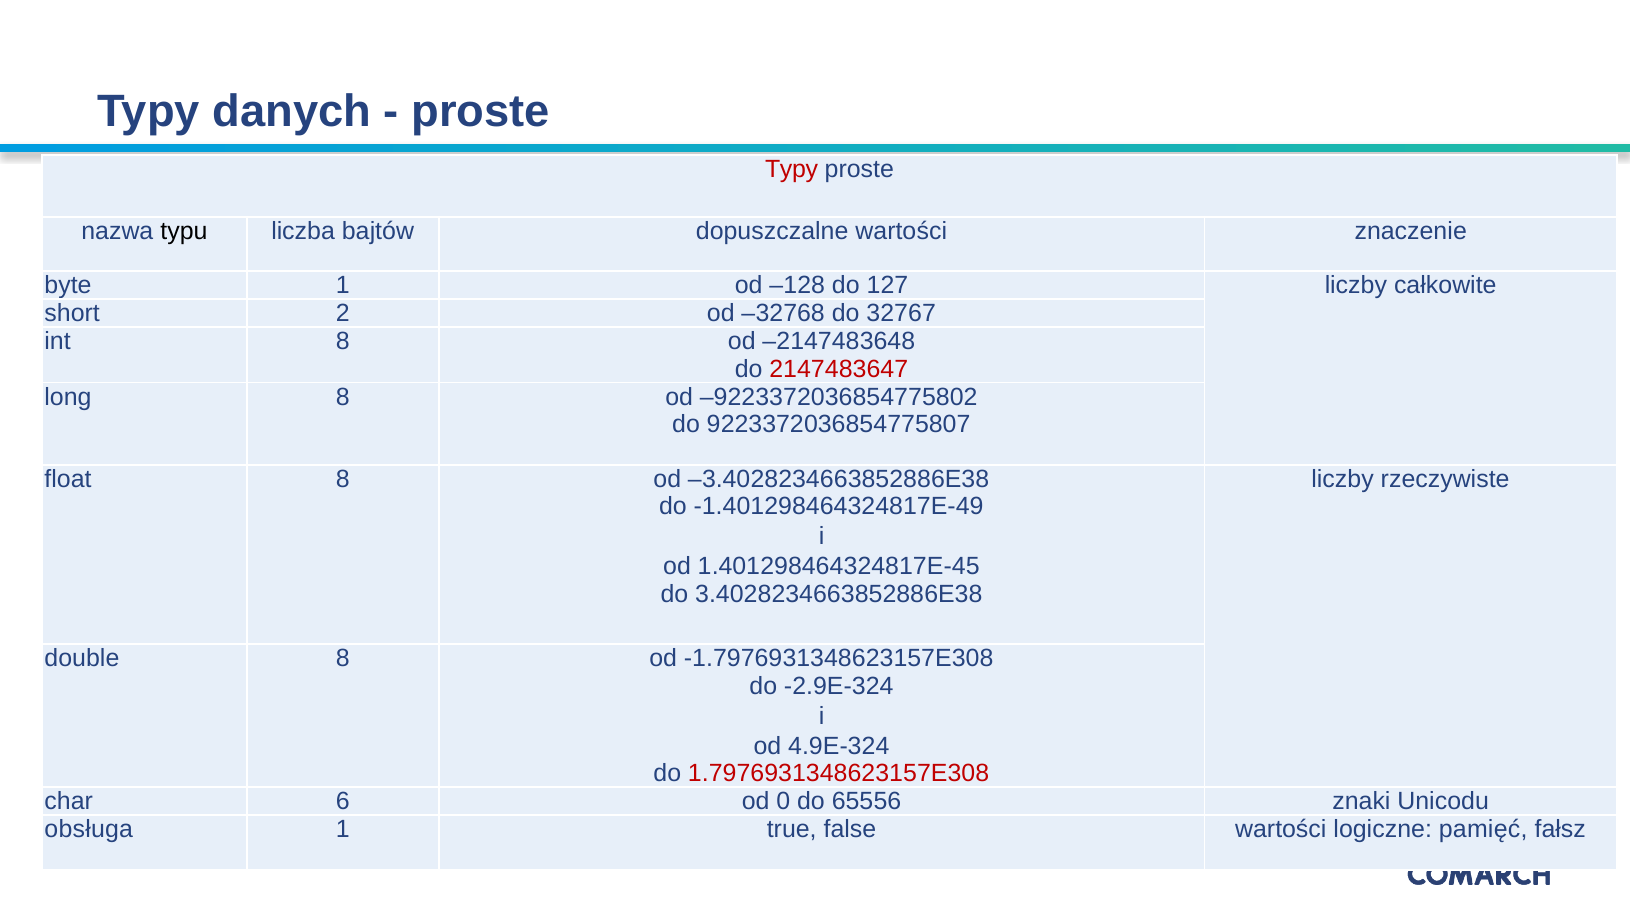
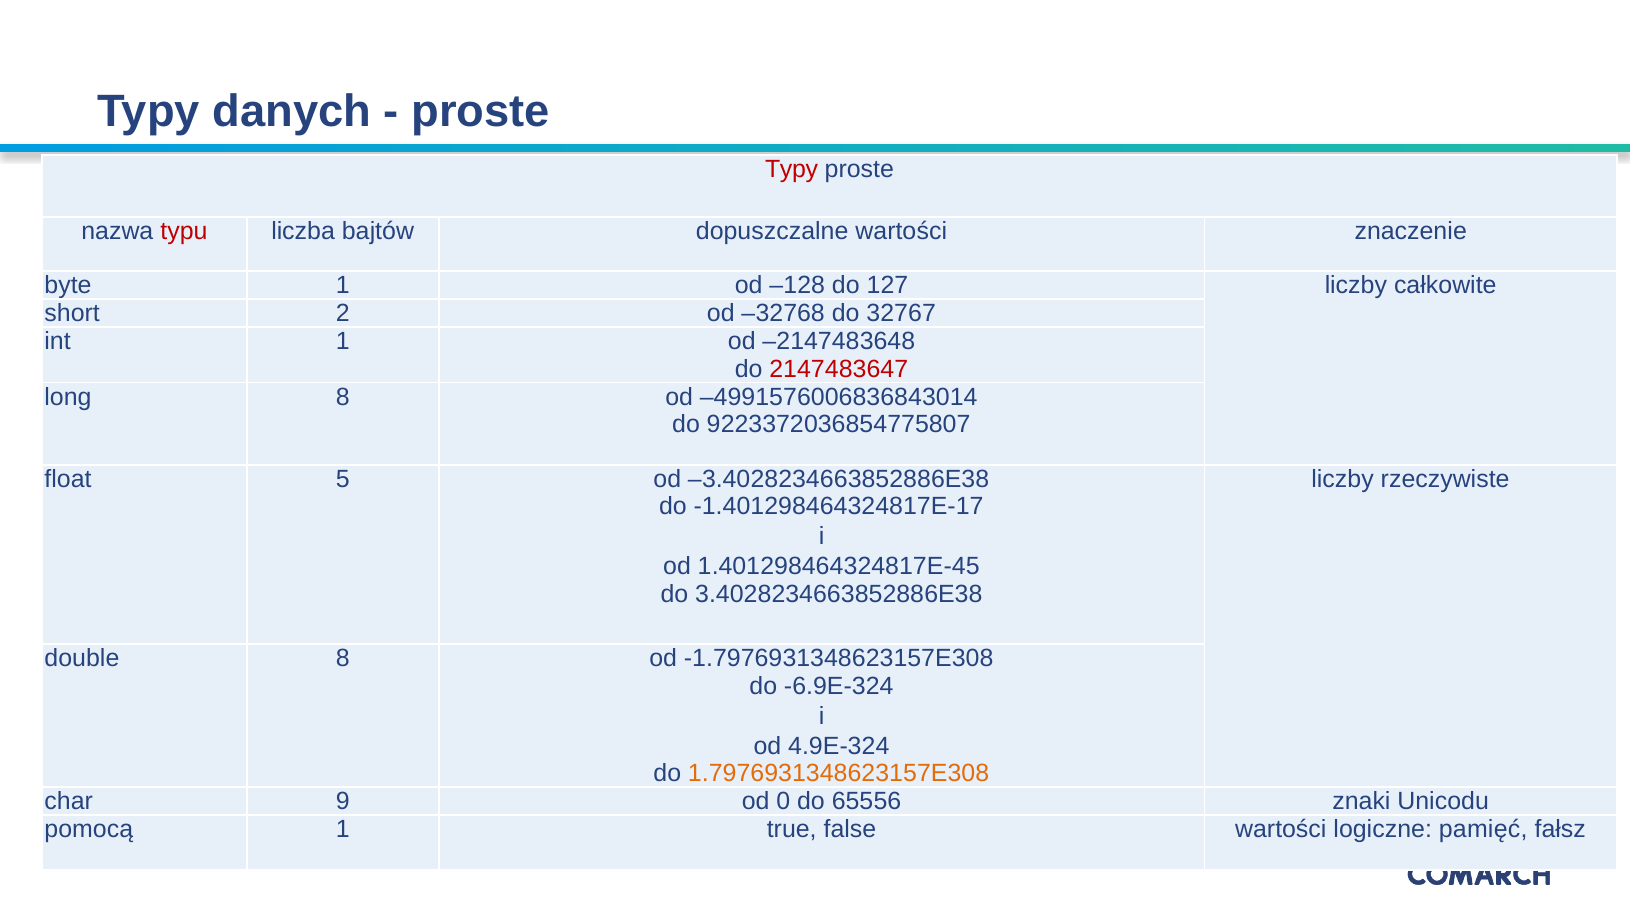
typu colour: black -> red
int 8: 8 -> 1
–9223372036854775802: –9223372036854775802 -> –4991576006836843014
float 8: 8 -> 5
-1.401298464324817E-49: -1.401298464324817E-49 -> -1.401298464324817E-17
-2.9E-324: -2.9E-324 -> -6.9E-324
1.7976931348623157E308 colour: red -> orange
6: 6 -> 9
obsługa: obsługa -> pomocą
